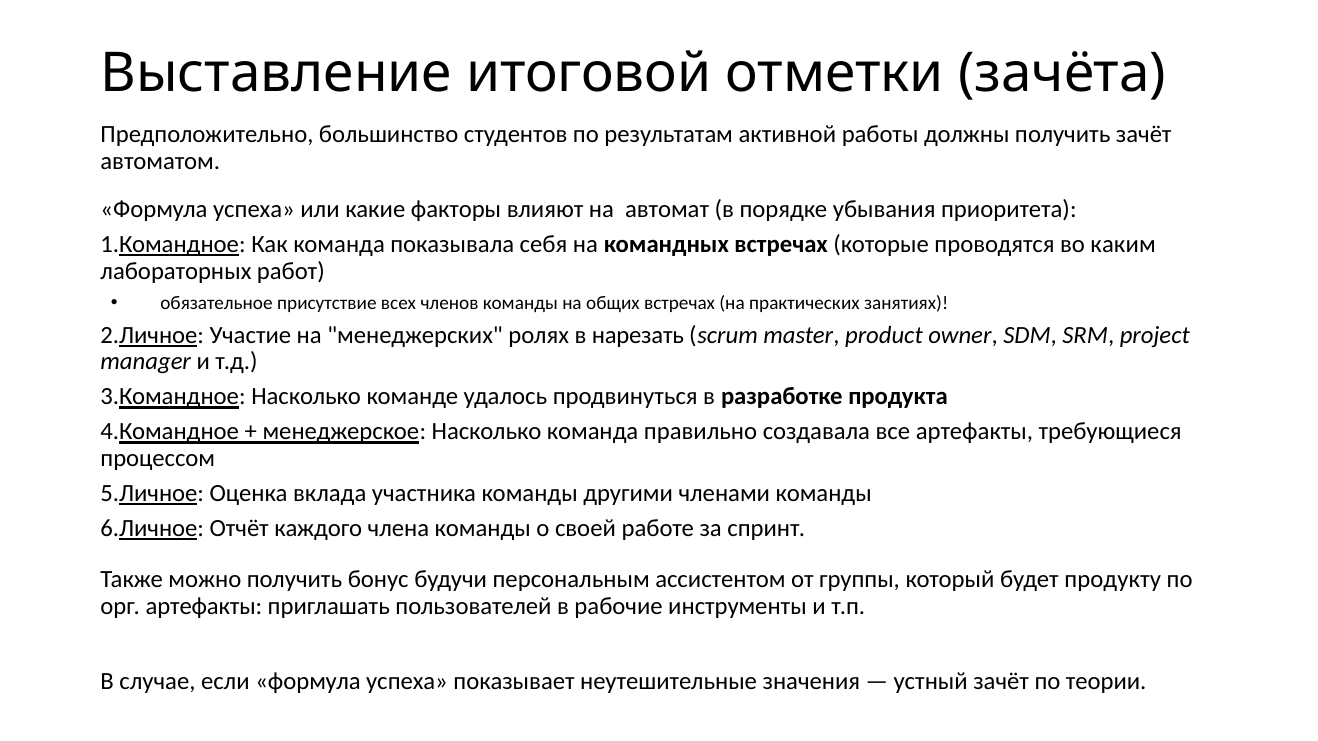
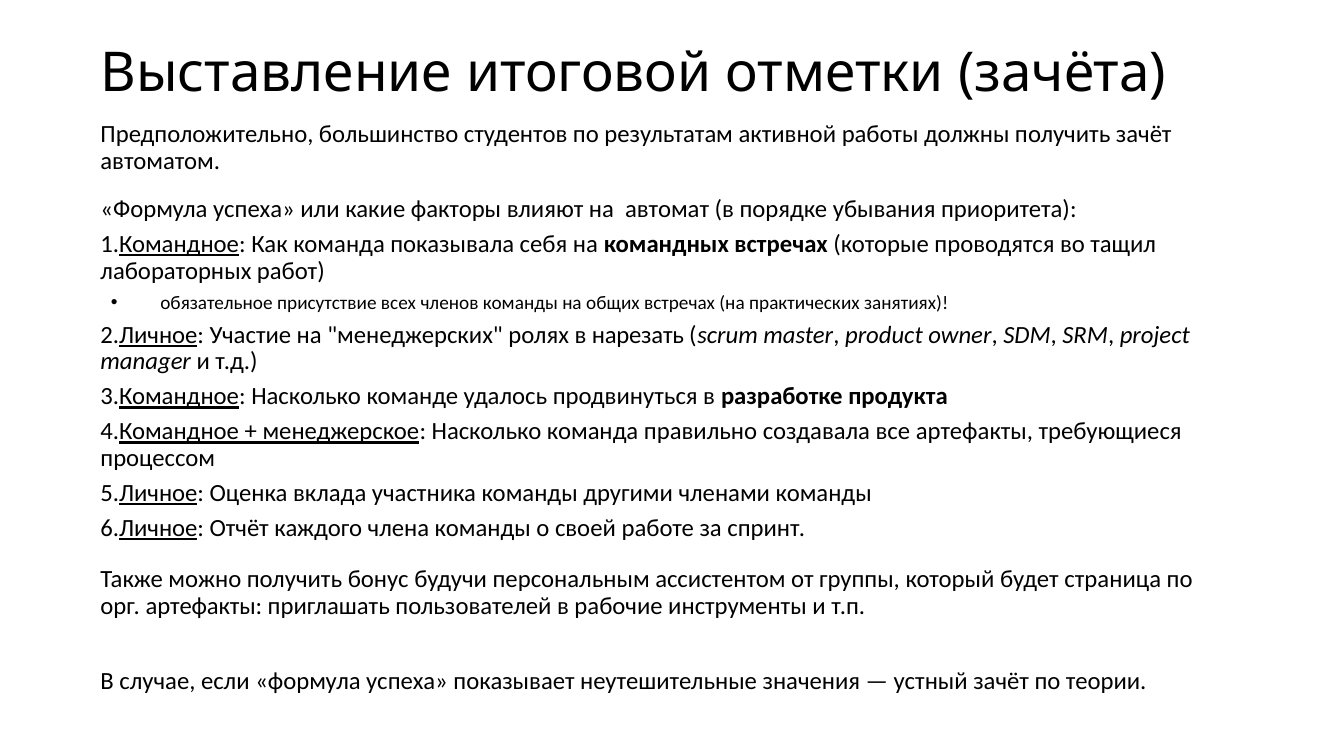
каким: каким -> тащил
продукту: продукту -> страница
